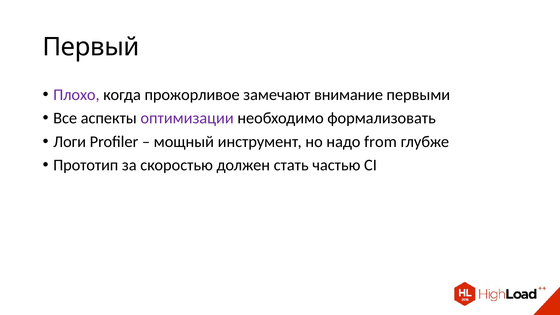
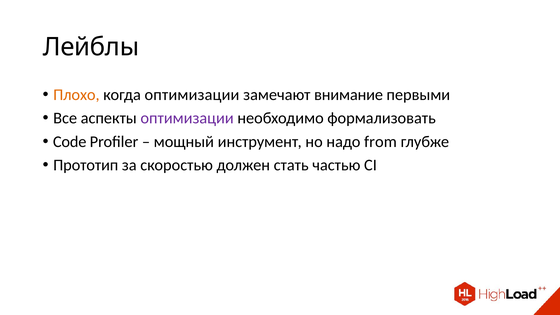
Первый: Первый -> Лейблы
Плохо colour: purple -> orange
когда прожорливое: прожорливое -> оптимизации
Логи: Логи -> Code
